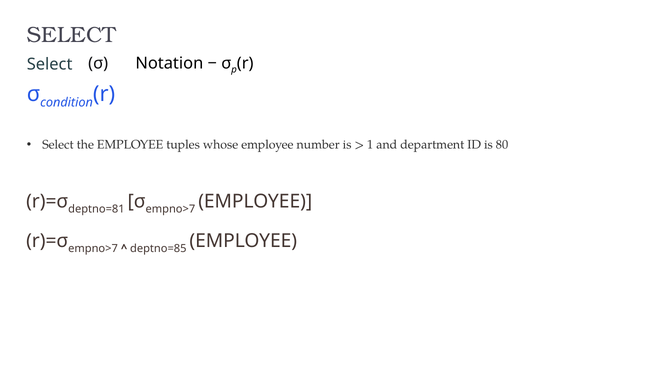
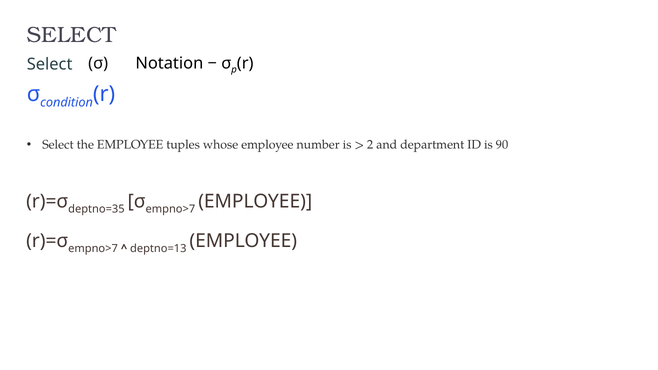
1: 1 -> 2
80: 80 -> 90
deptno=81: deptno=81 -> deptno=35
deptno=85: deptno=85 -> deptno=13
